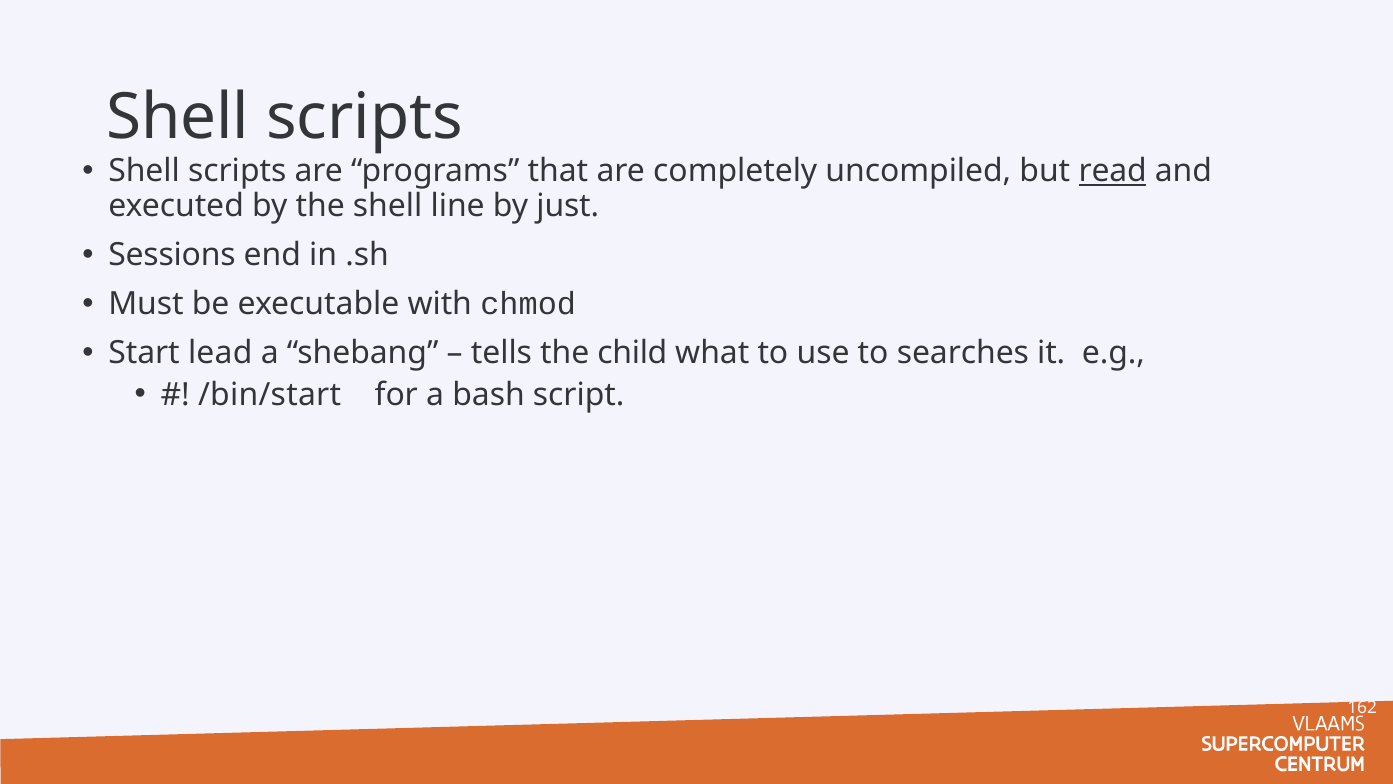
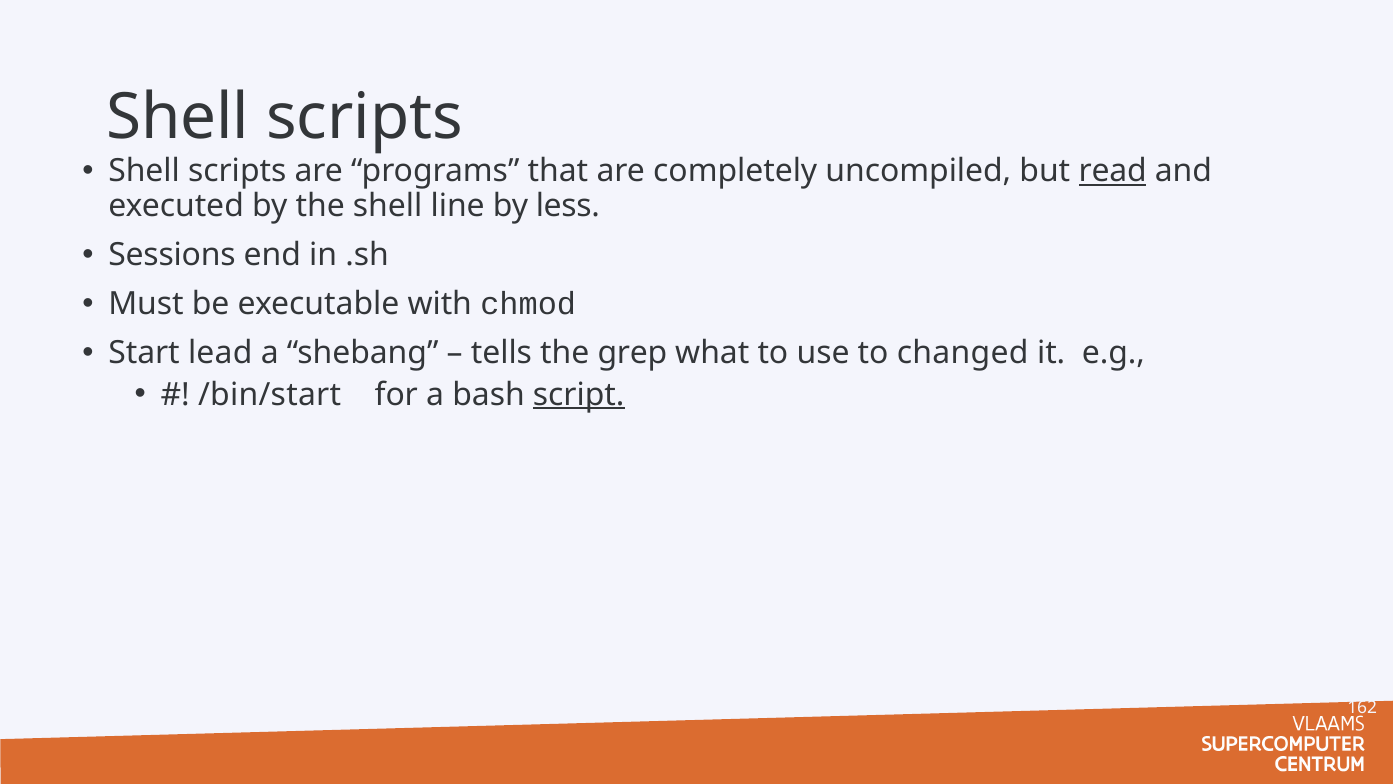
just: just -> less
child: child -> grep
searches: searches -> changed
script underline: none -> present
